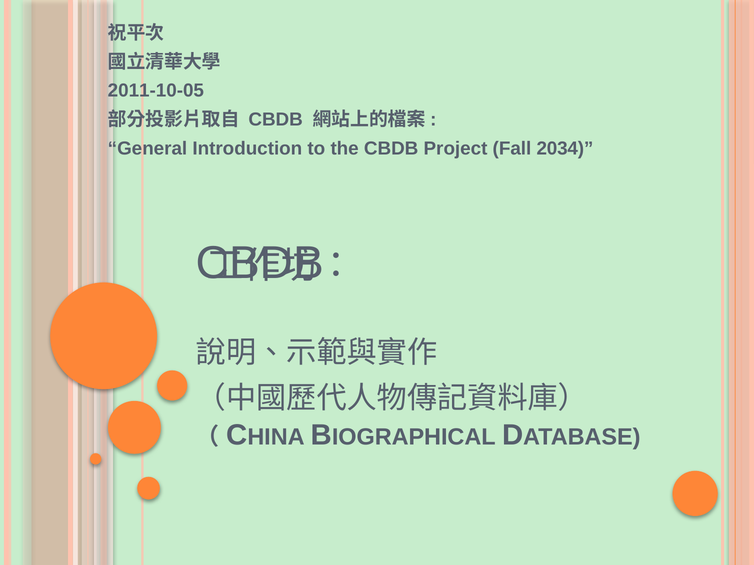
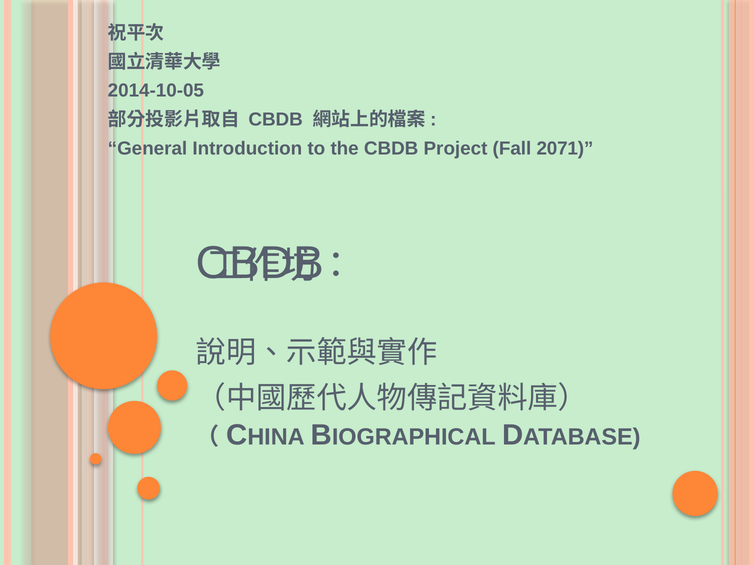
2011-10-05: 2011-10-05 -> 2014-10-05
2034: 2034 -> 2071
